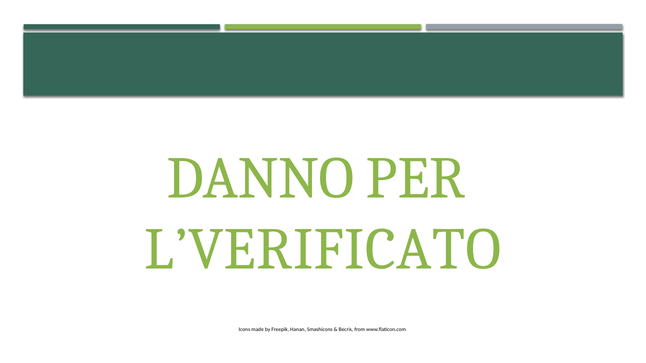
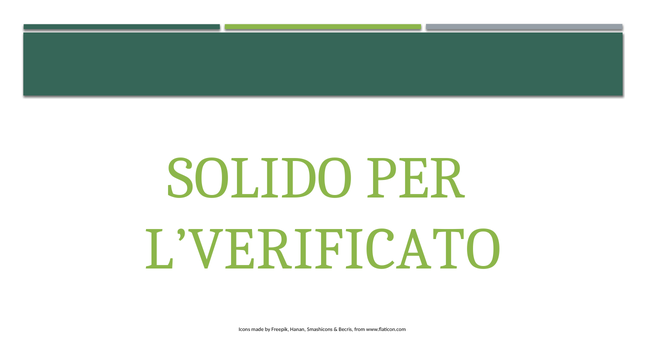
DANNO: DANNO -> SOLIDO
